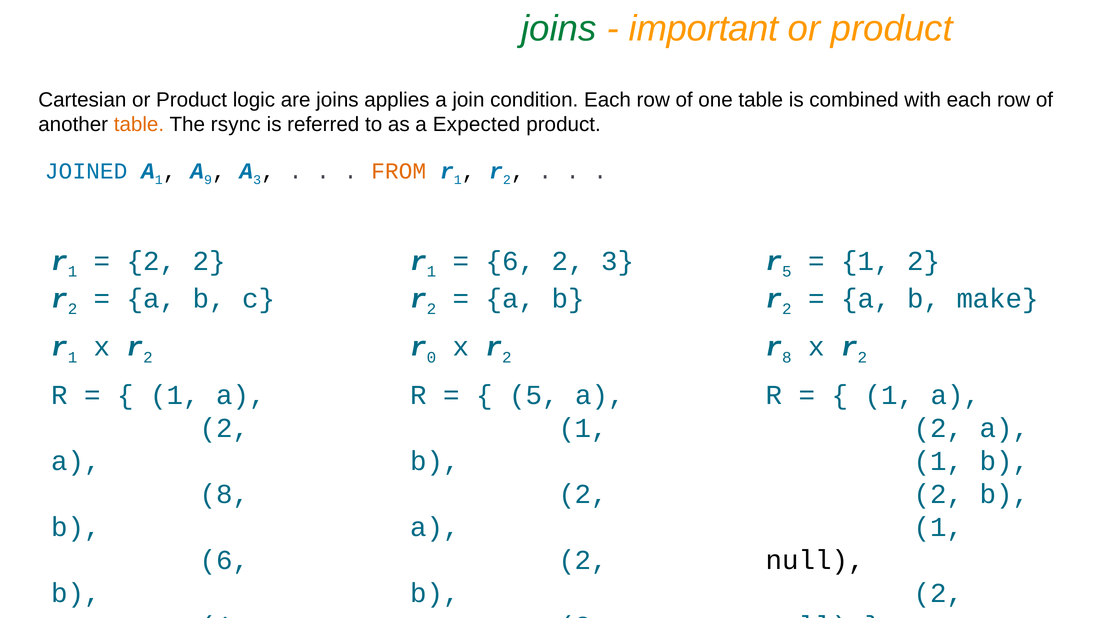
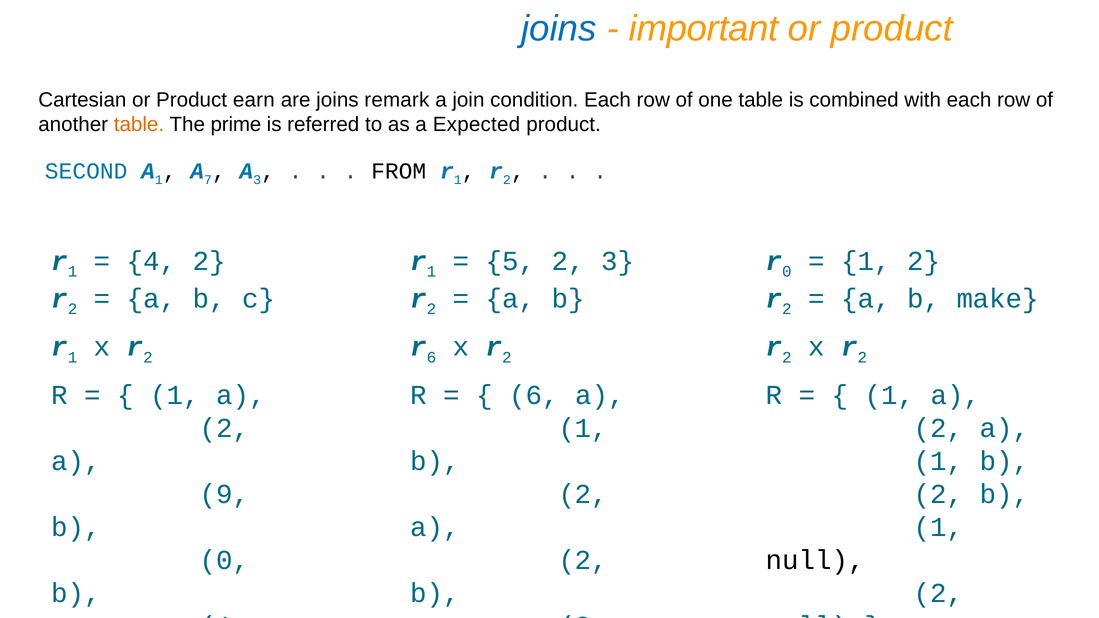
joins at (559, 29) colour: green -> blue
logic: logic -> earn
applies: applies -> remark
rsync: rsync -> prime
JOINED: JOINED -> SECOND
9: 9 -> 7
FROM colour: orange -> black
2 at (152, 261): 2 -> 4
6 at (510, 261): 6 -> 5
r 5: 5 -> 0
r 0: 0 -> 6
8 at (787, 358): 8 -> 2
5 at (534, 395): 5 -> 6
8 at (224, 494): 8 -> 9
6 at (224, 560): 6 -> 0
